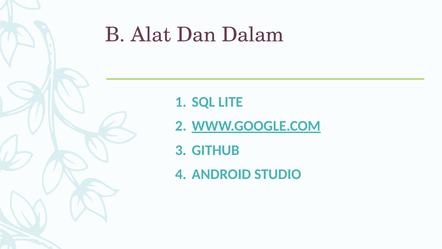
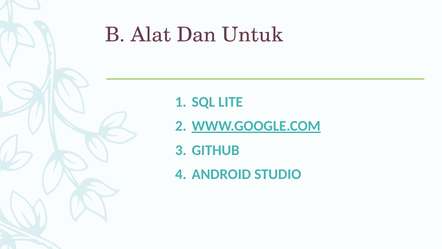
Dalam: Dalam -> Untuk
